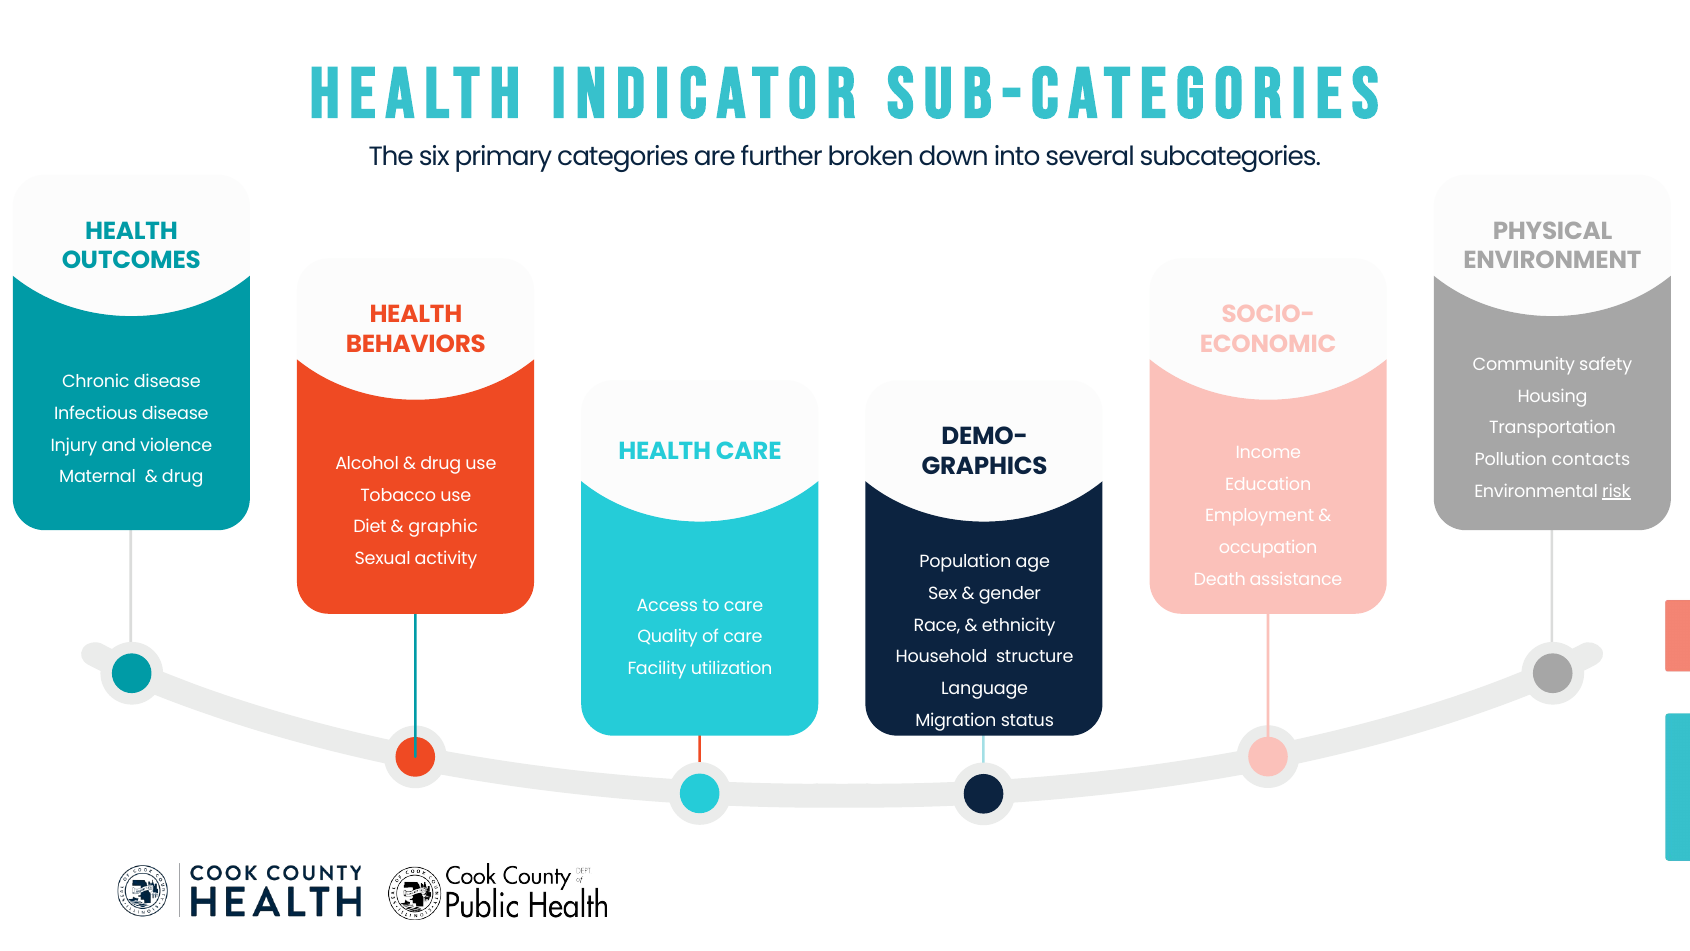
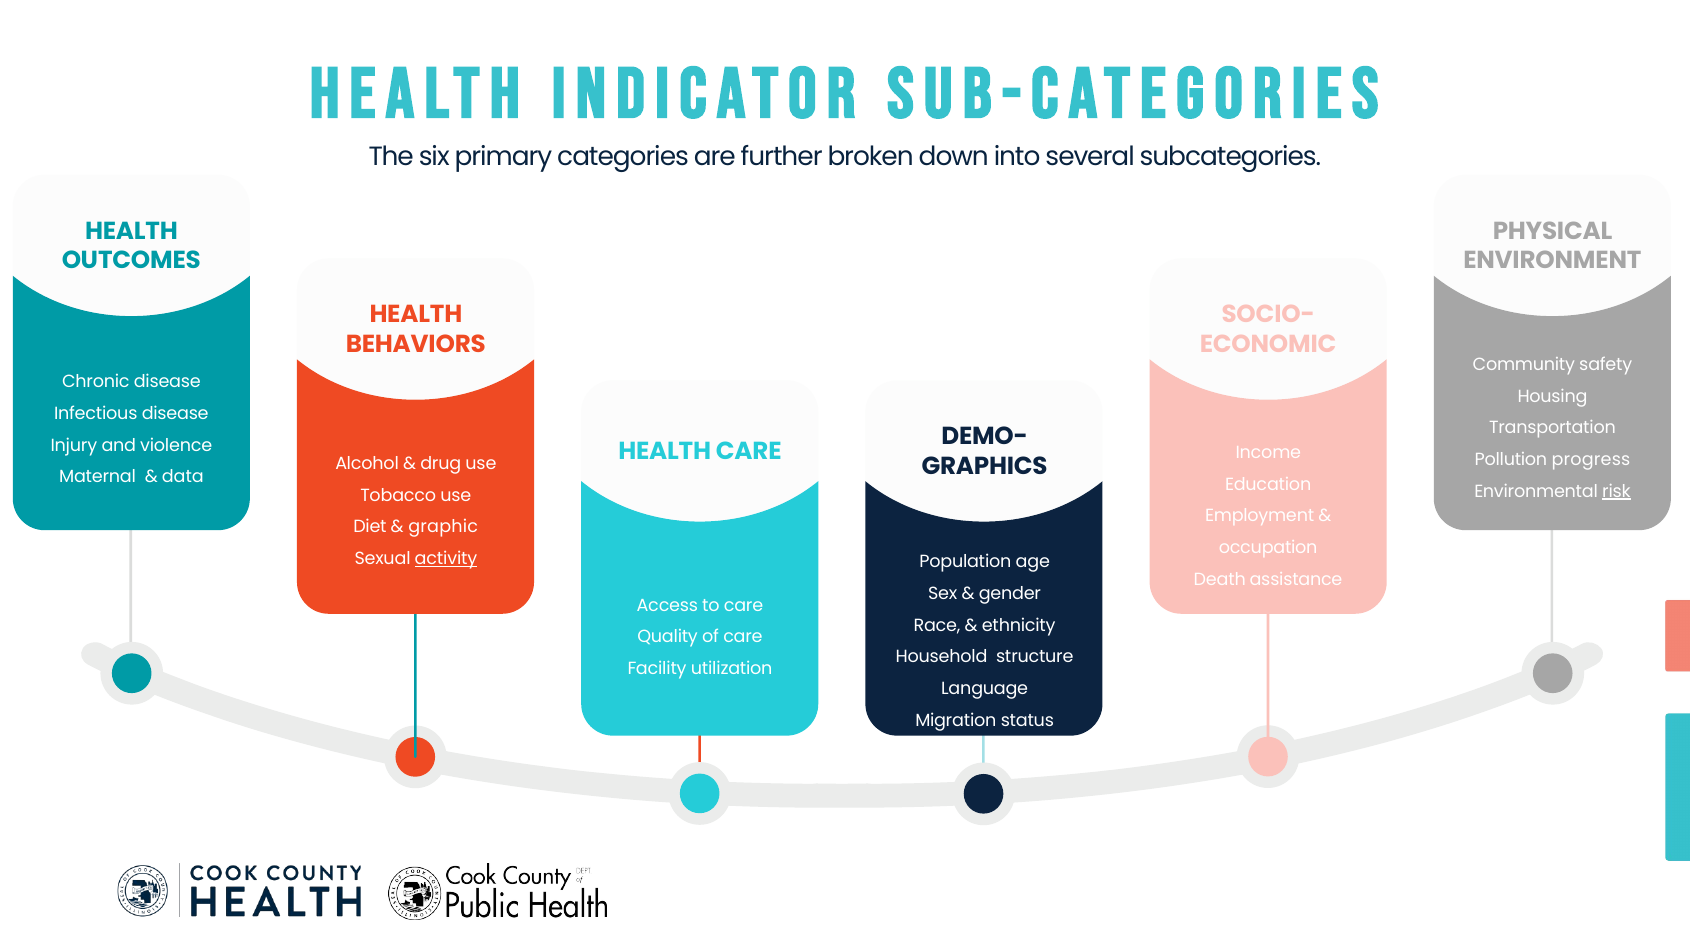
contacts: contacts -> progress
drug at (183, 477): drug -> data
activity underline: none -> present
